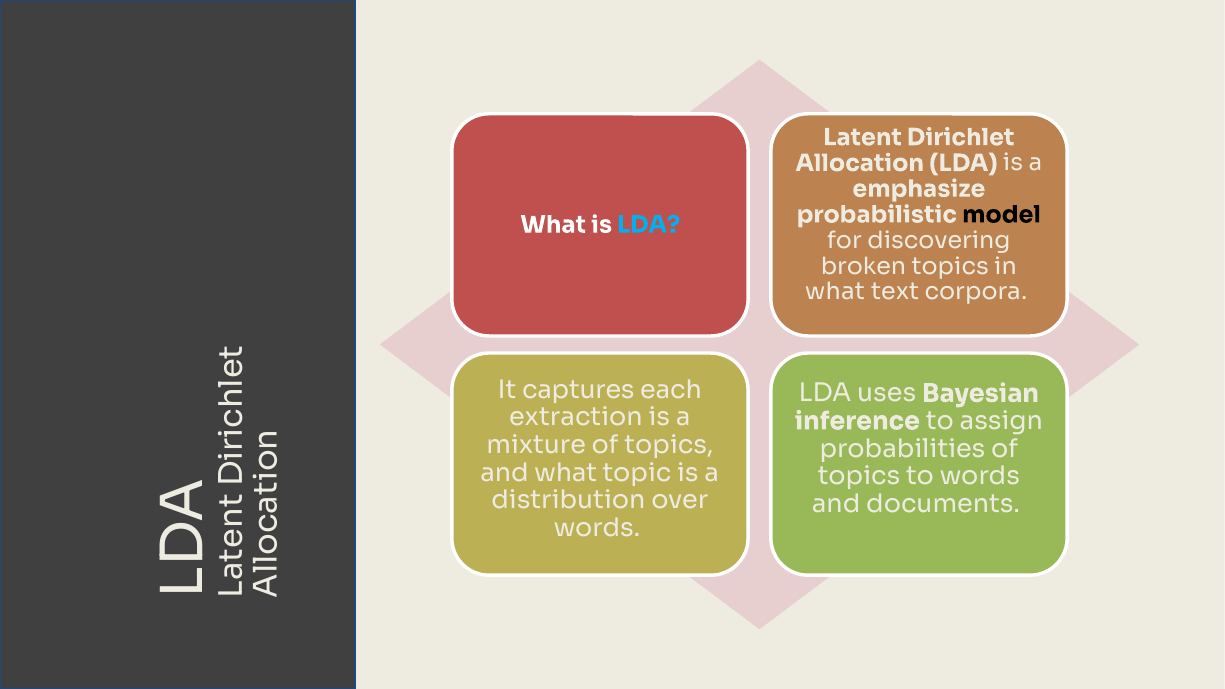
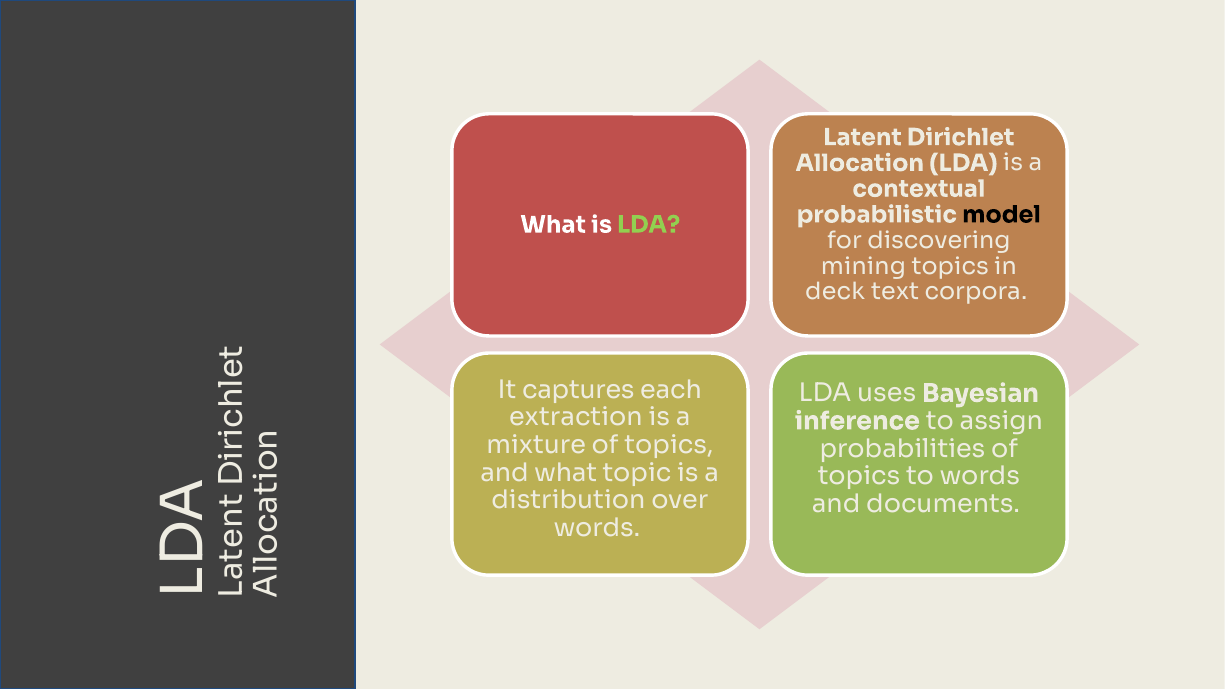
emphasize: emphasize -> contextual
LDA at (649, 225) colour: light blue -> light green
broken: broken -> mining
what at (835, 292): what -> deck
